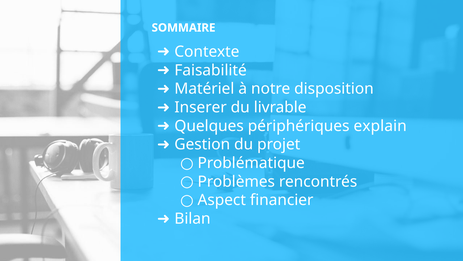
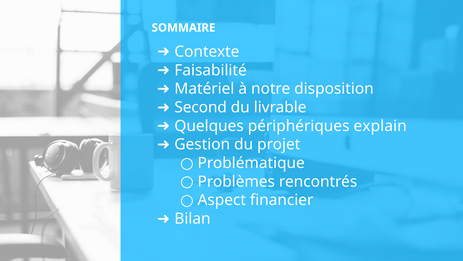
Inserer: Inserer -> Second
